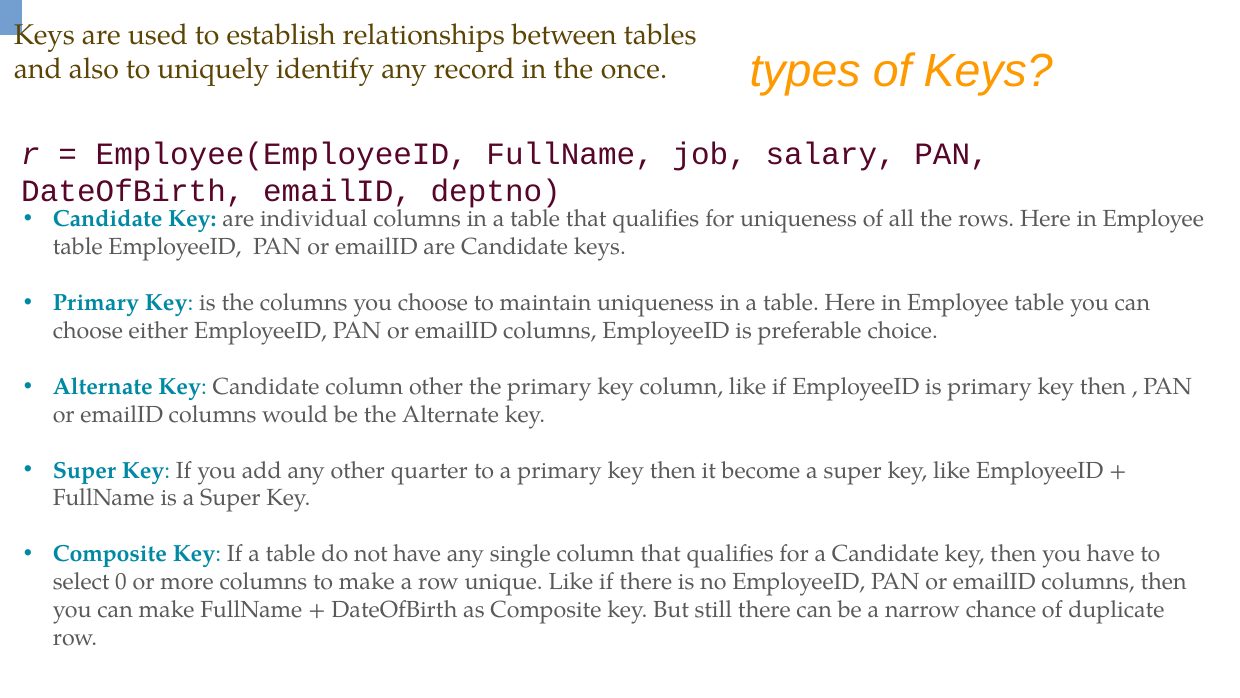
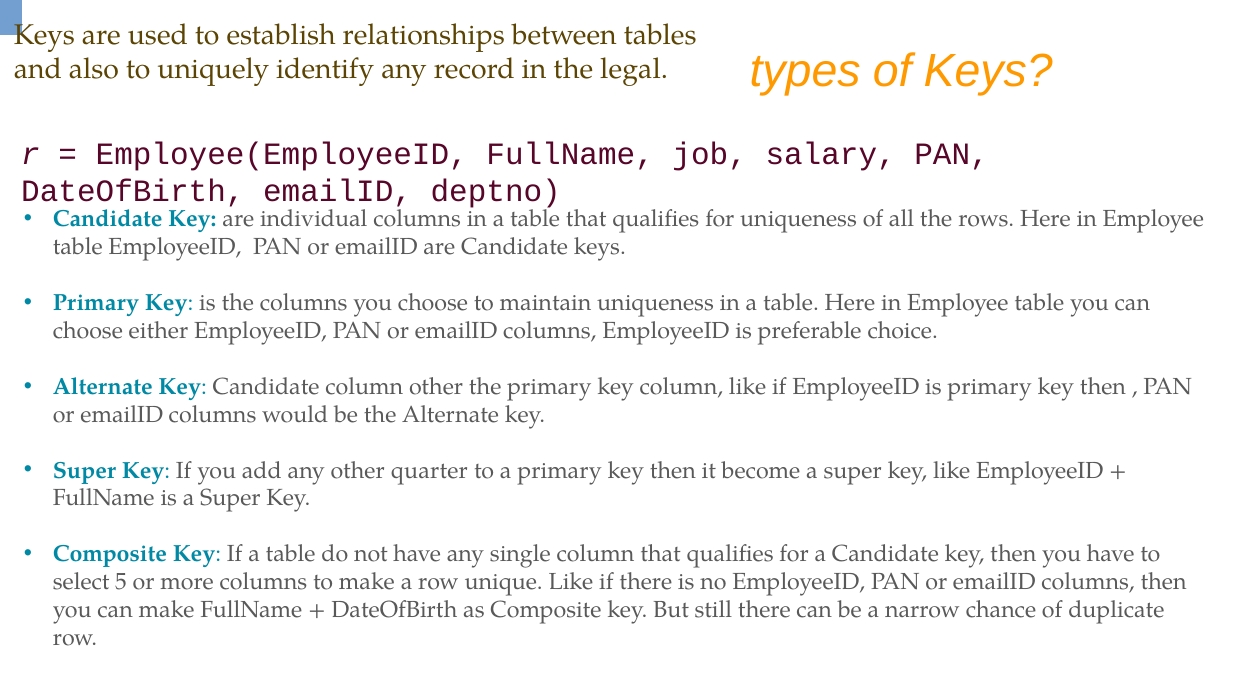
once: once -> legal
0: 0 -> 5
